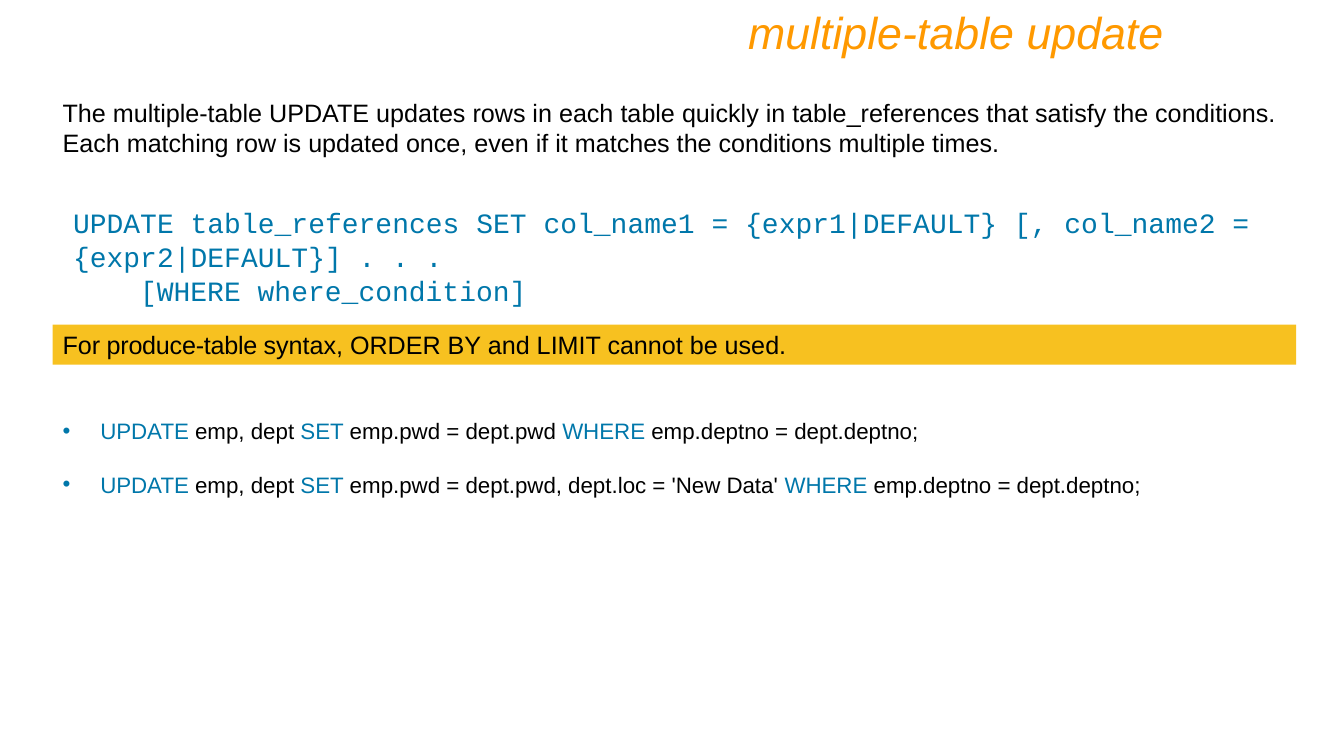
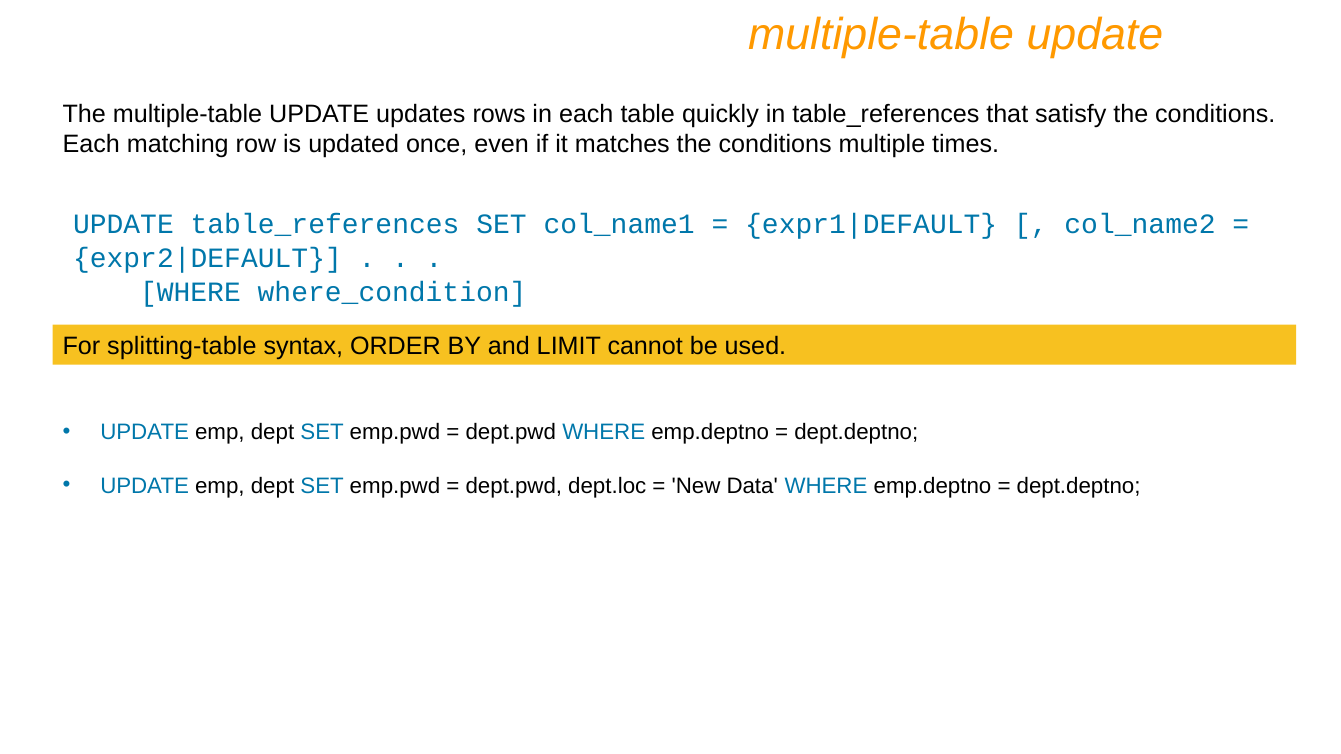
produce-table: produce-table -> splitting-table
